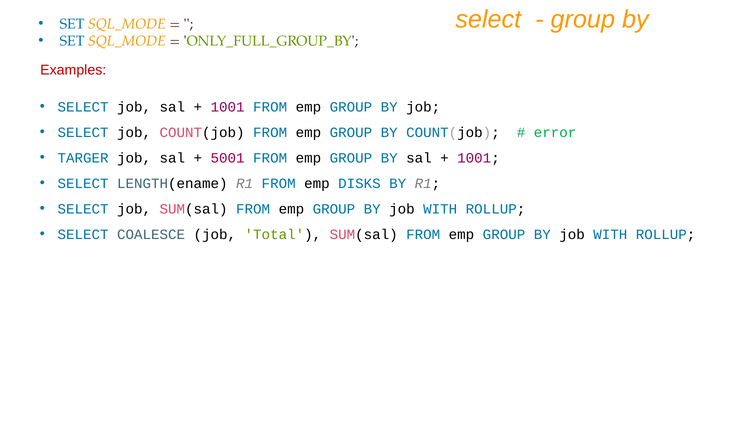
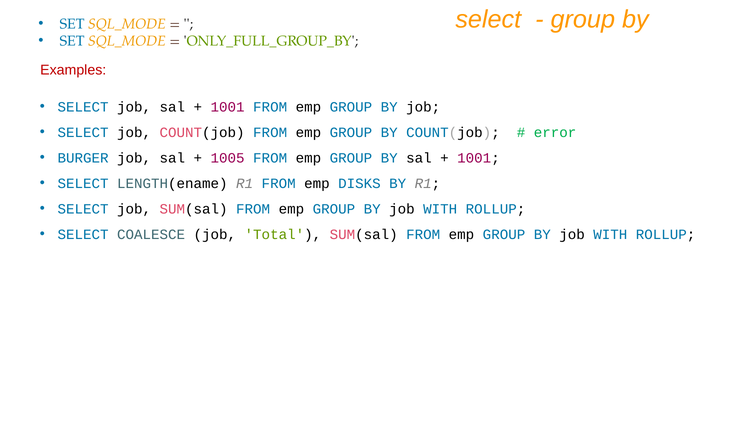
TARGER: TARGER -> BURGER
5001: 5001 -> 1005
